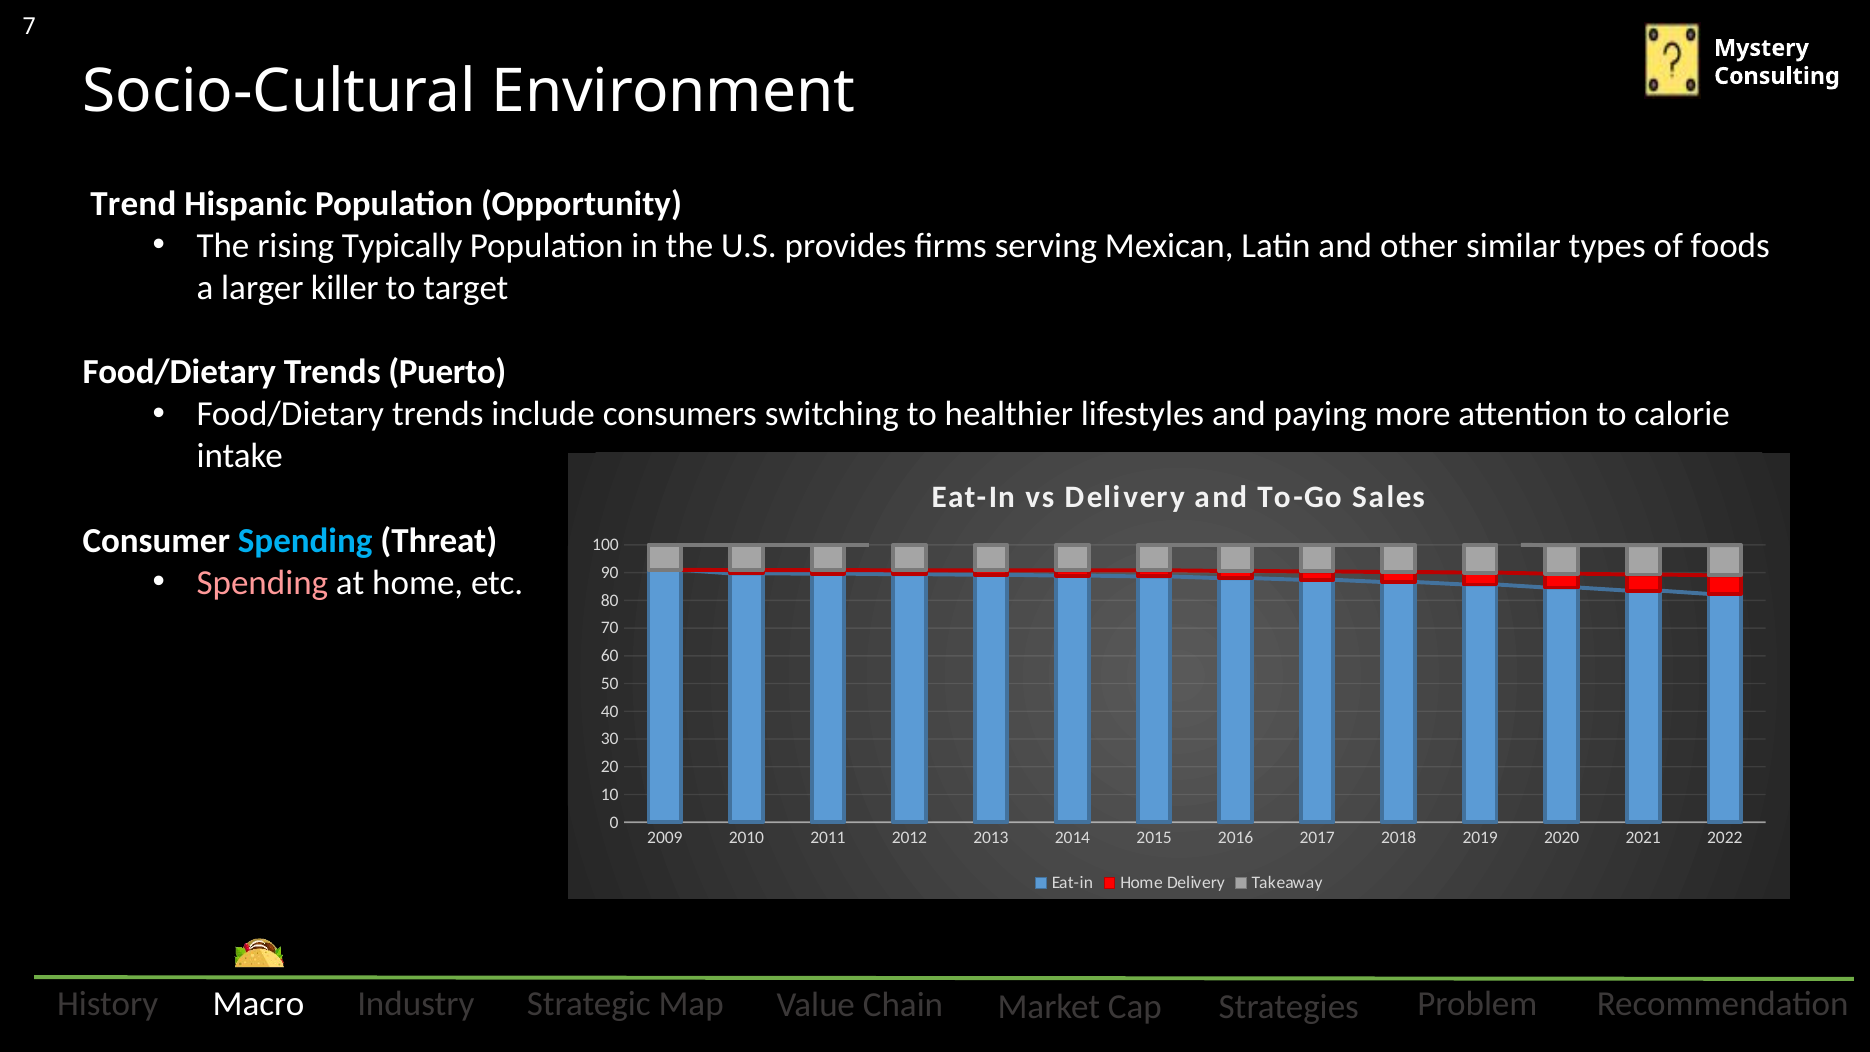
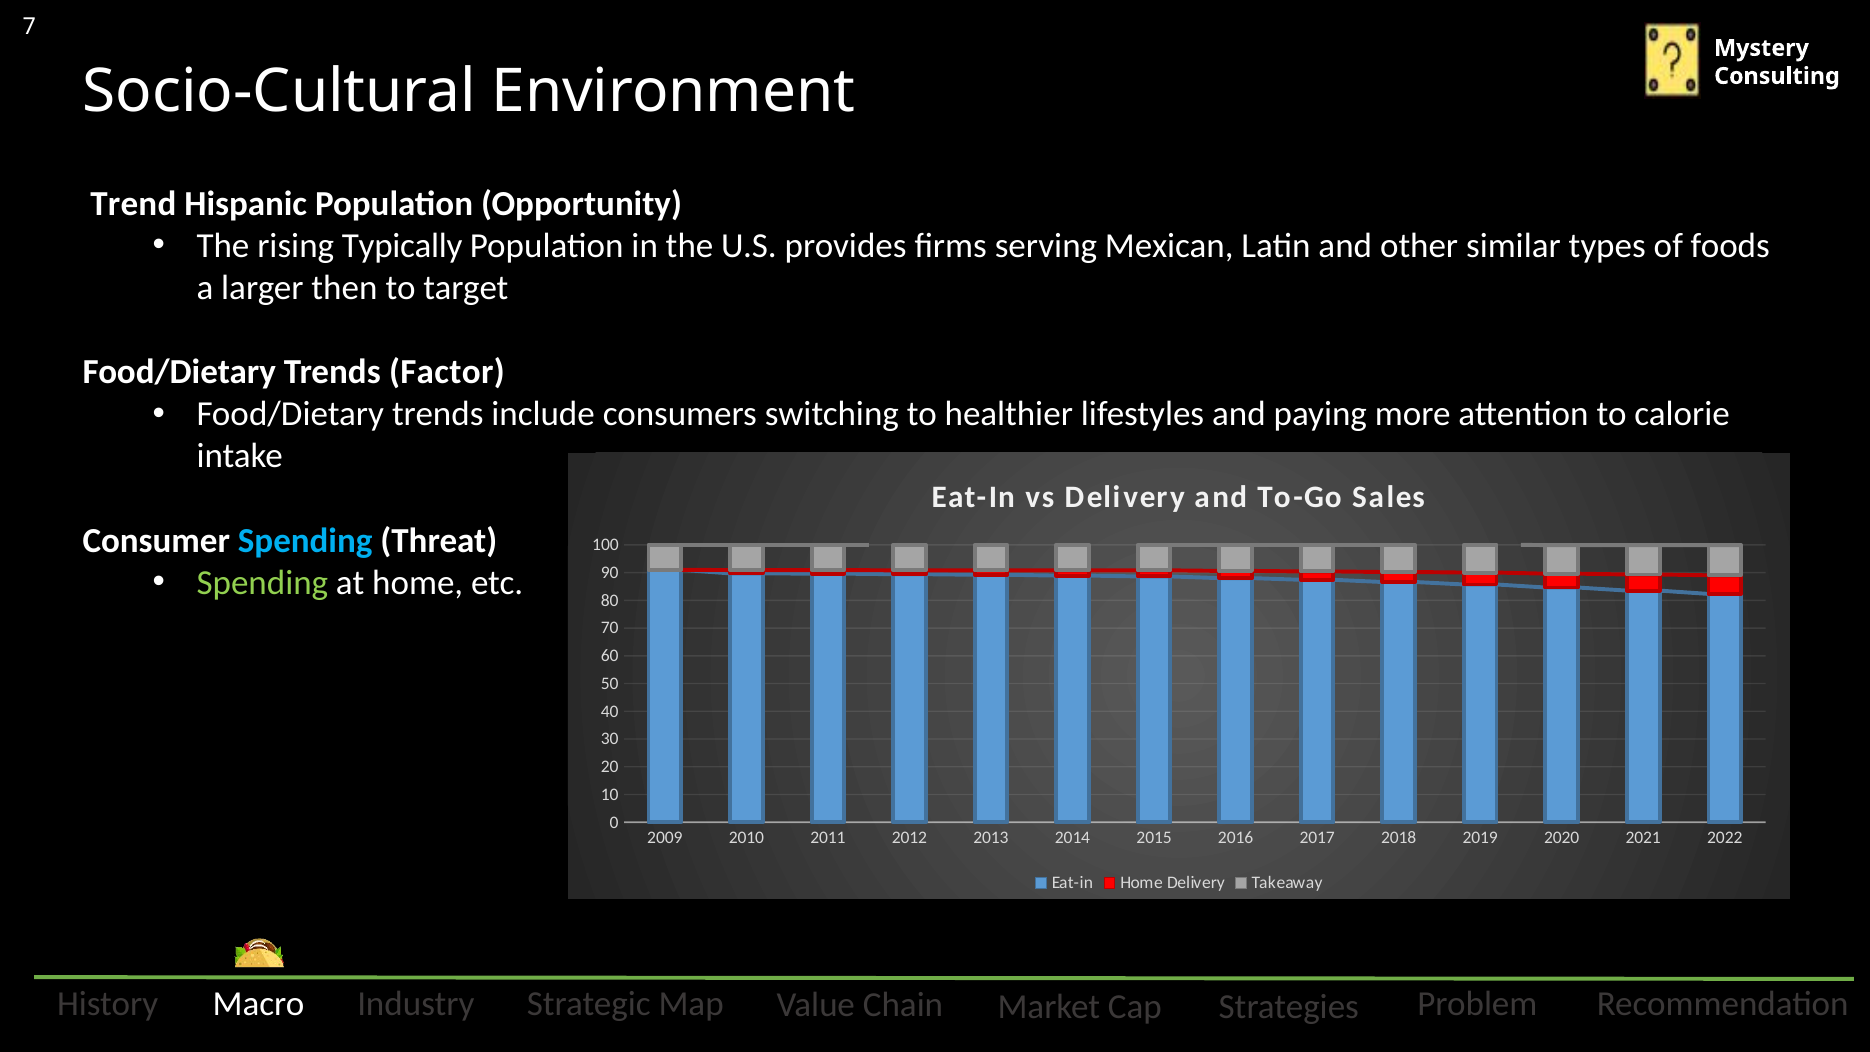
killer: killer -> then
Puerto: Puerto -> Factor
Spending at (262, 583) colour: pink -> light green
